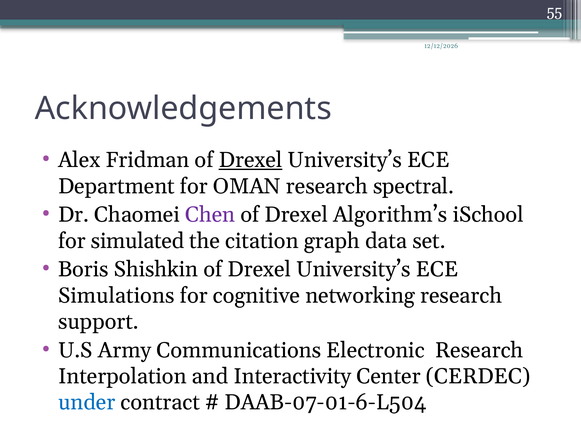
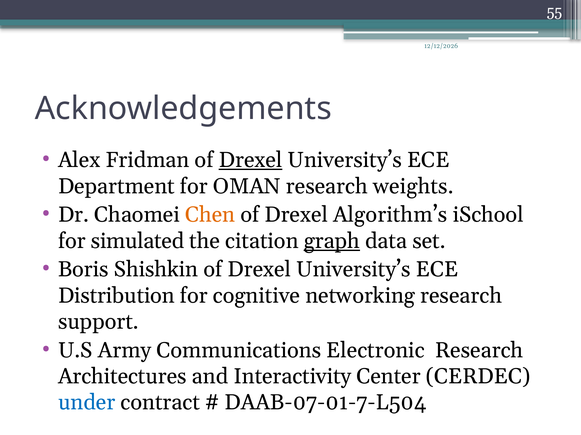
spectral: spectral -> weights
Chen colour: purple -> orange
graph underline: none -> present
Simulations: Simulations -> Distribution
Interpolation: Interpolation -> Architectures
DAAB-07-01-6-L504: DAAB-07-01-6-L504 -> DAAB-07-01-7-L504
